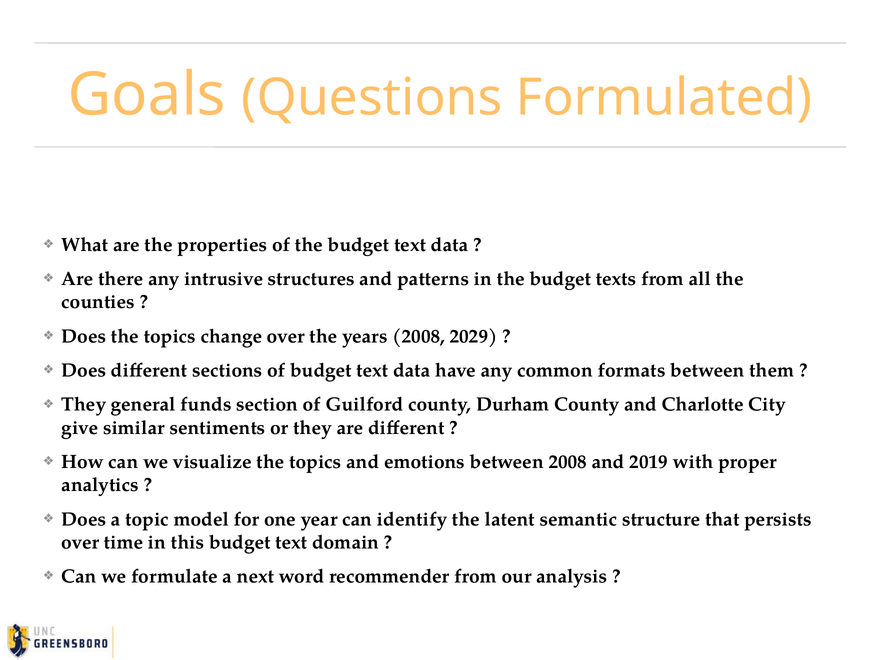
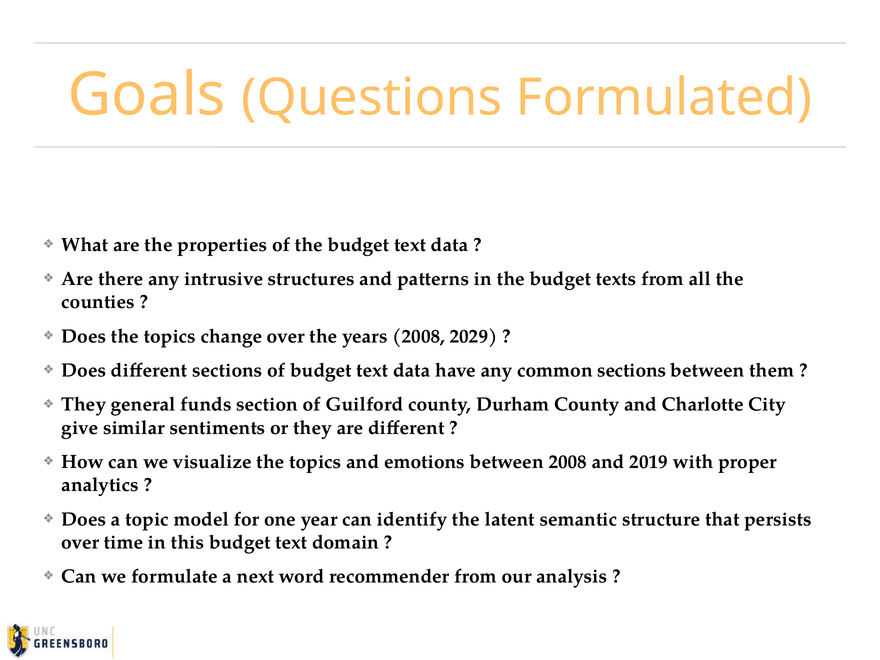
common formats: formats -> sections
